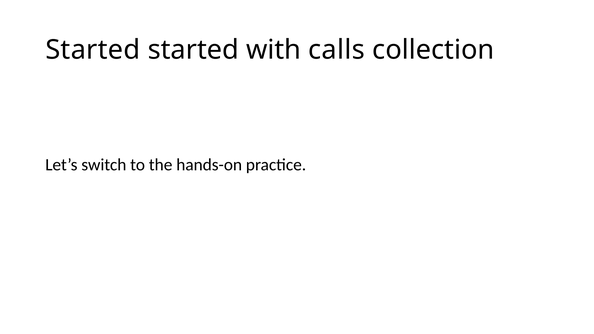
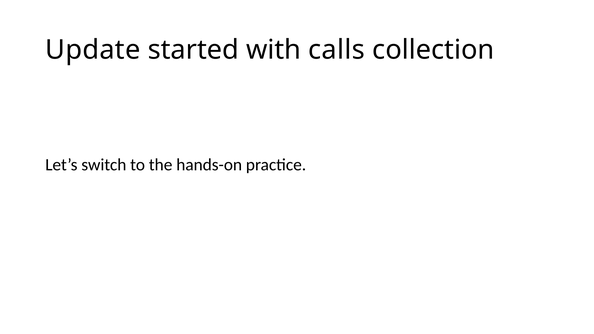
Started at (93, 50): Started -> Update
